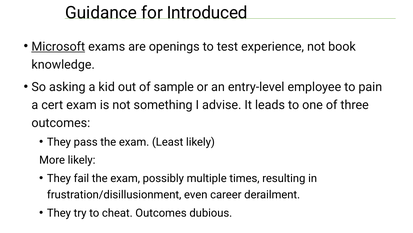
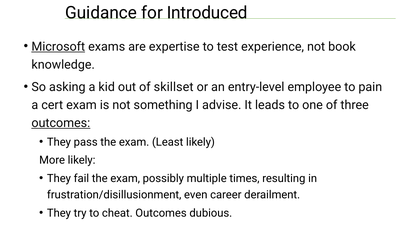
openings: openings -> expertise
sample: sample -> skillset
outcomes at (61, 123) underline: none -> present
